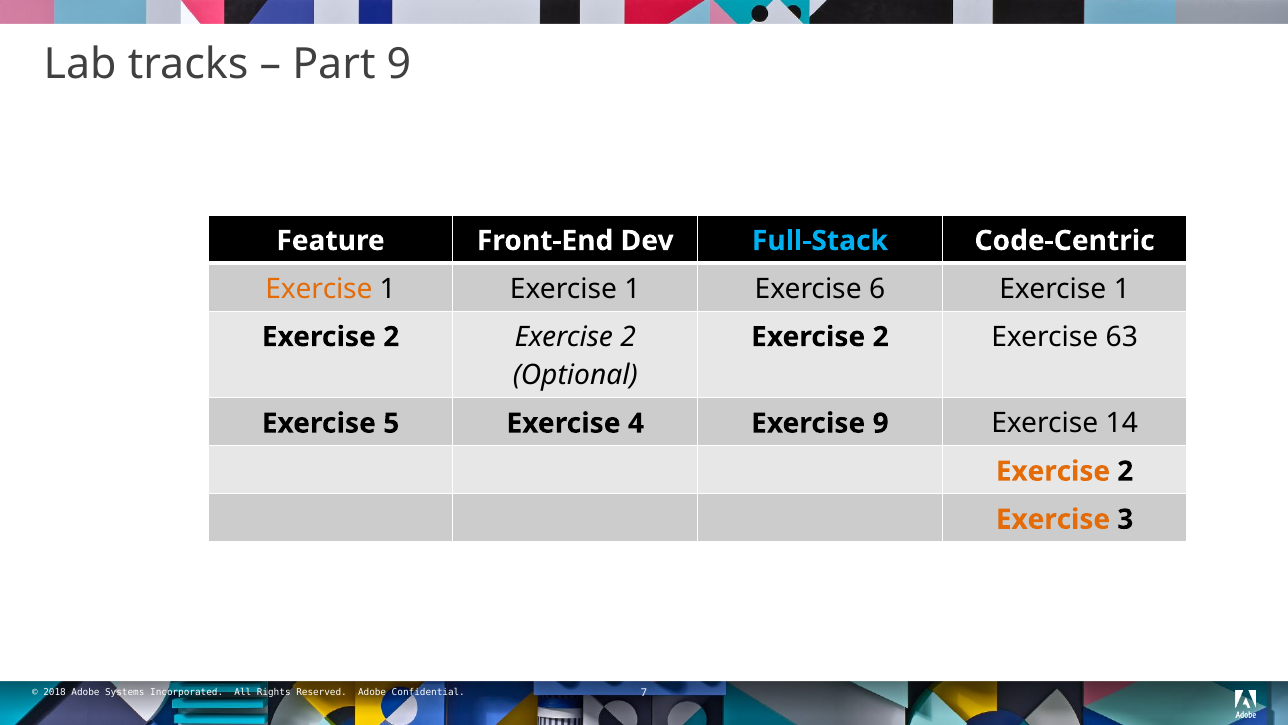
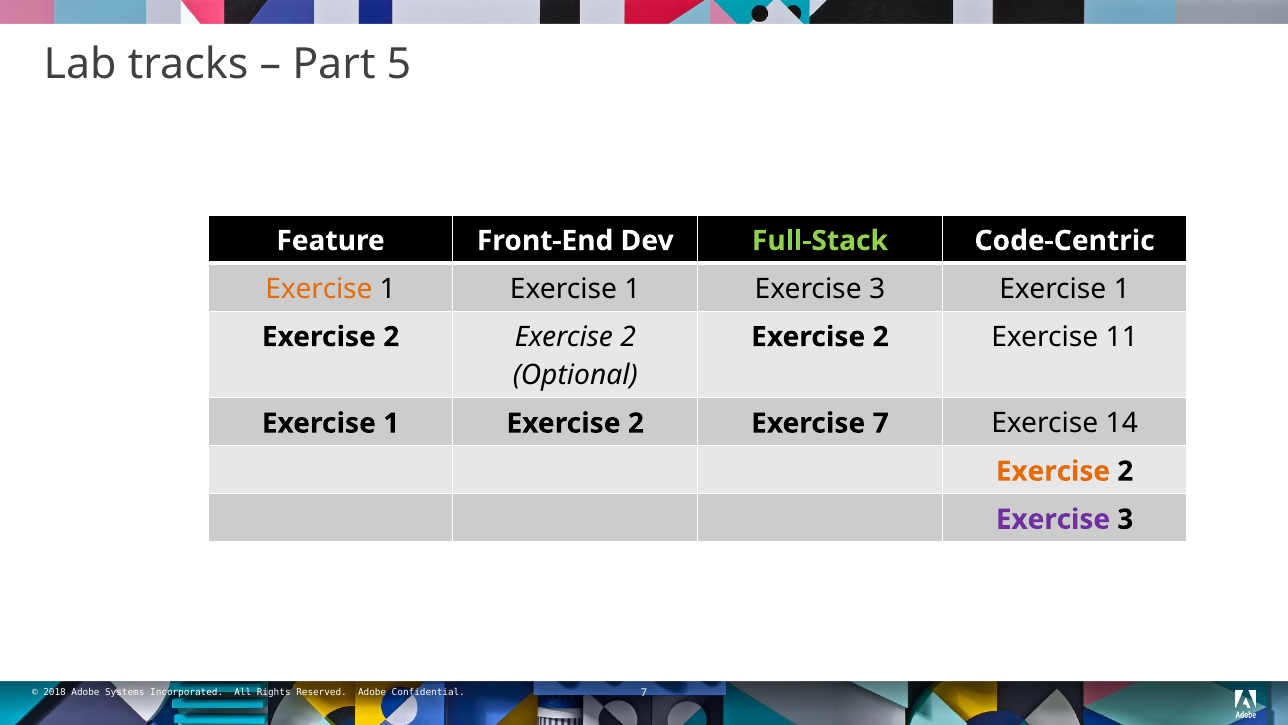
Part 9: 9 -> 5
Full-Stack colour: light blue -> light green
1 Exercise 6: 6 -> 3
63: 63 -> 11
5 at (391, 423): 5 -> 1
4 at (636, 423): 4 -> 2
Exercise 9: 9 -> 7
Exercise at (1053, 519) colour: orange -> purple
